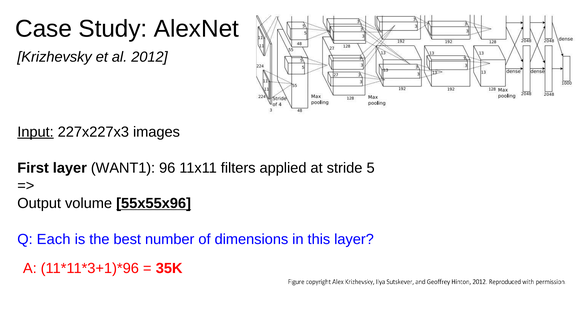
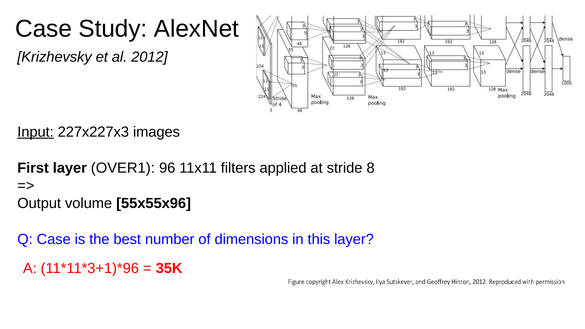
WANT1: WANT1 -> OVER1
5: 5 -> 8
55x55x96 underline: present -> none
Q Each: Each -> Case
